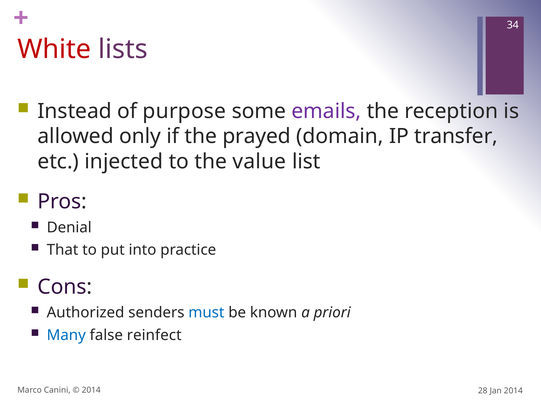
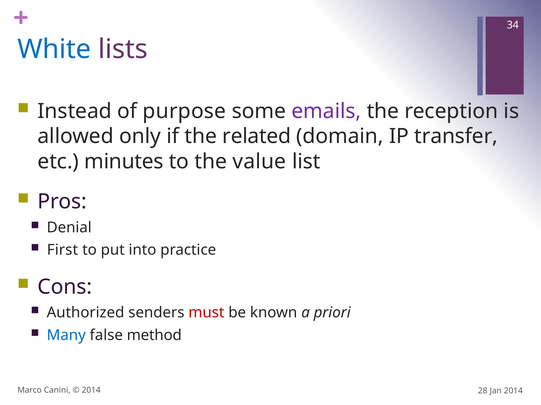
White colour: red -> blue
prayed: prayed -> related
injected: injected -> minutes
That: That -> First
must colour: blue -> red
reinfect: reinfect -> method
